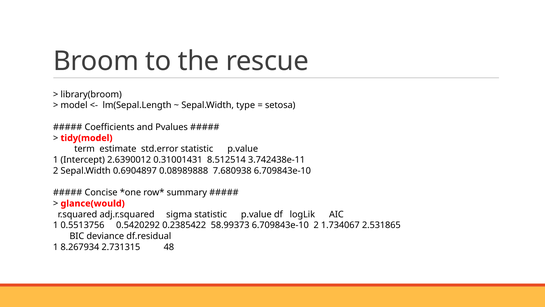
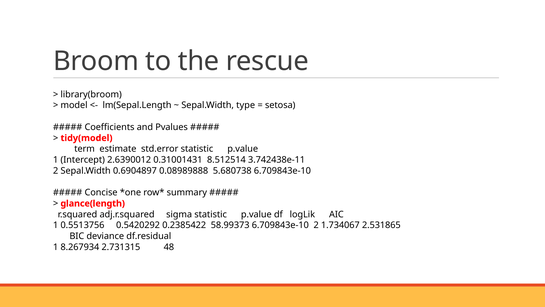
7.680938: 7.680938 -> 5.680738
glance(would: glance(would -> glance(length
